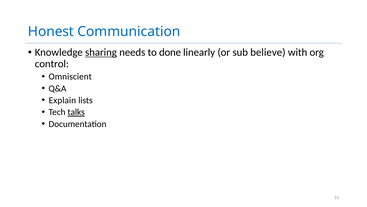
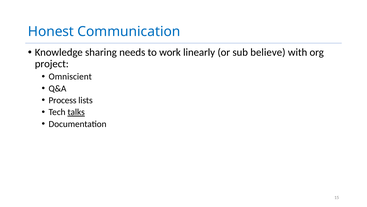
sharing underline: present -> none
done: done -> work
control: control -> project
Explain: Explain -> Process
